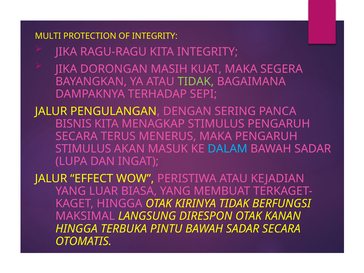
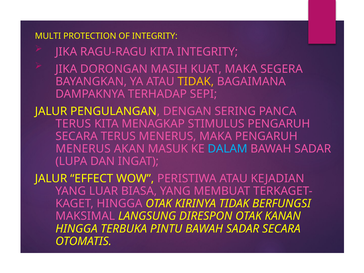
TIDAK at (196, 82) colour: light green -> yellow
BISNIS at (73, 124): BISNIS -> TERUS
STIMULUS at (83, 149): STIMULUS -> MENERUS
